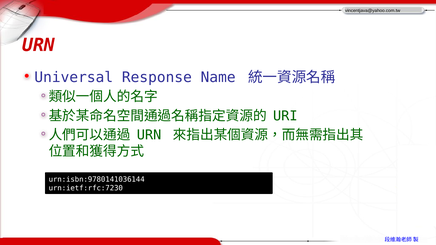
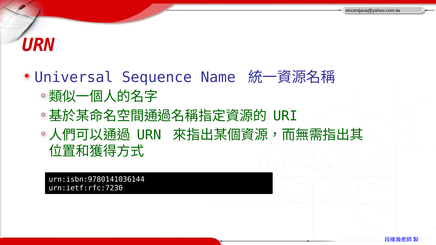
Response: Response -> Sequence
